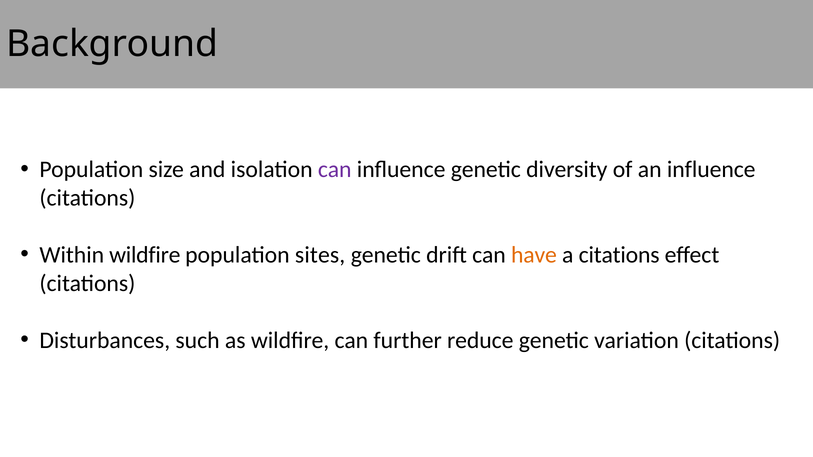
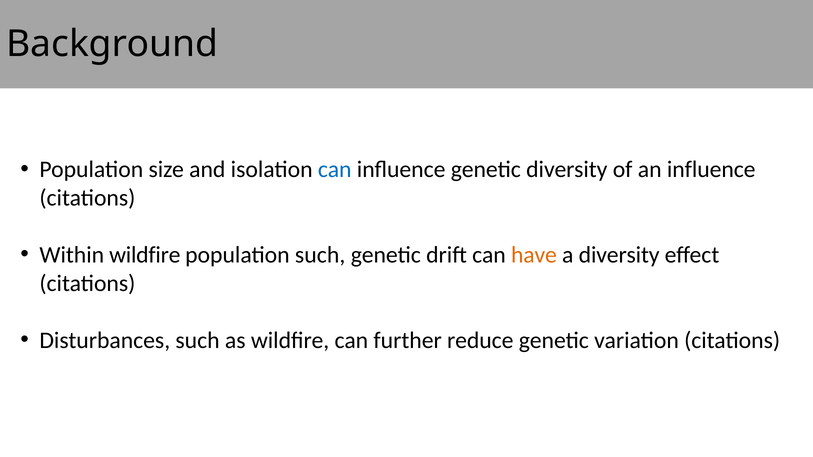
can at (335, 170) colour: purple -> blue
population sites: sites -> such
a citations: citations -> diversity
